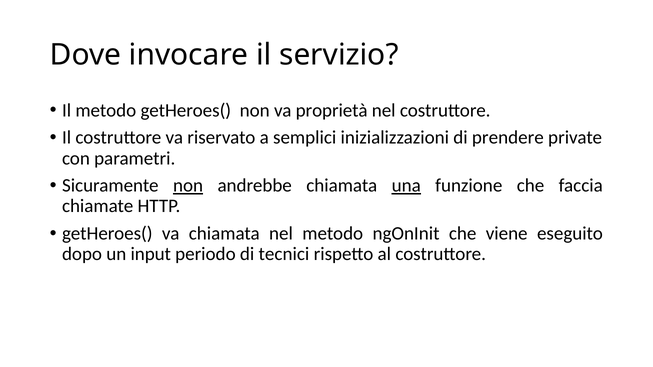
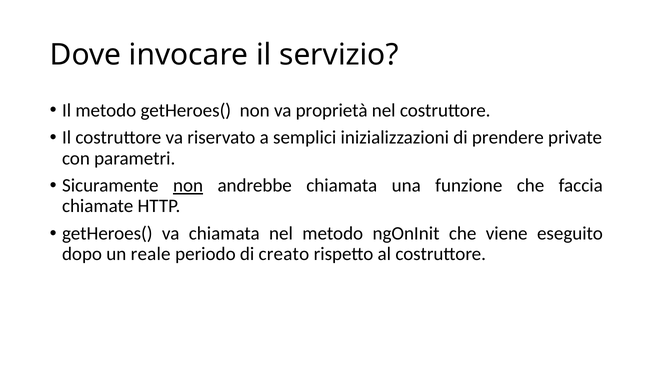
una underline: present -> none
input: input -> reale
tecnici: tecnici -> creato
